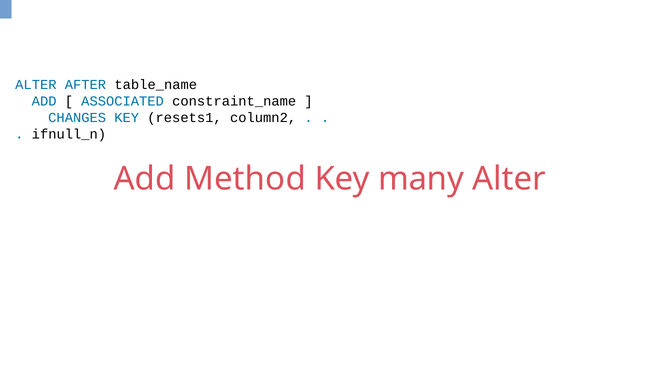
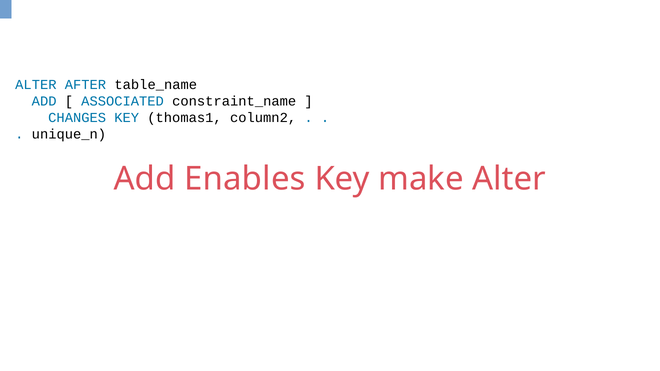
resets1: resets1 -> thomas1
ifnull_n: ifnull_n -> unique_n
Method: Method -> Enables
many: many -> make
